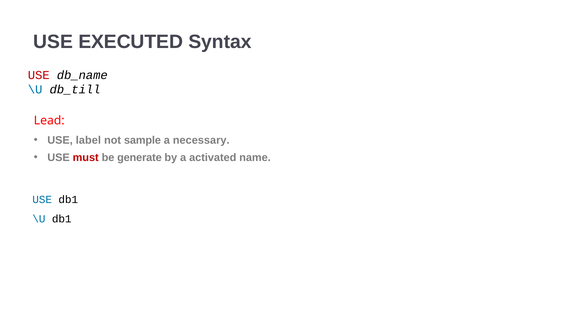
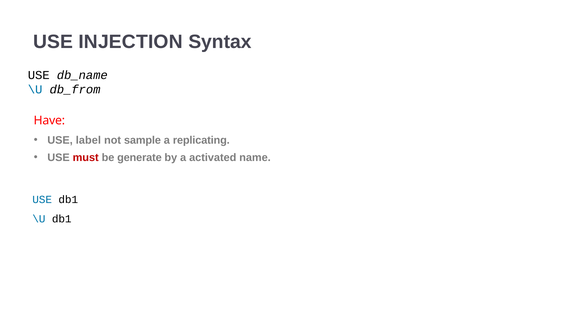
EXECUTED: EXECUTED -> INJECTION
USE at (39, 75) colour: red -> black
db_till: db_till -> db_from
Lead: Lead -> Have
necessary: necessary -> replicating
